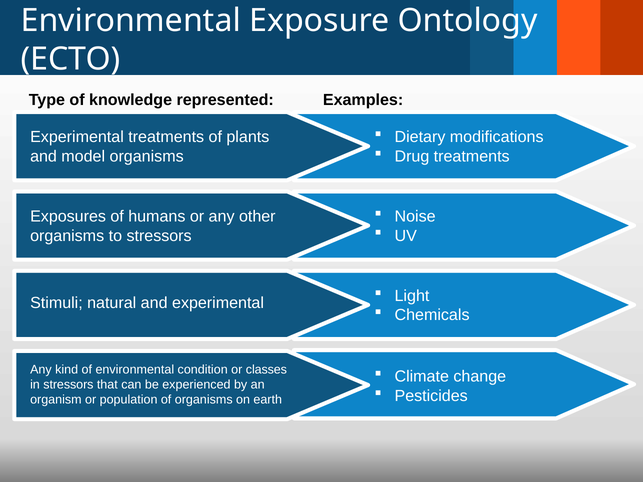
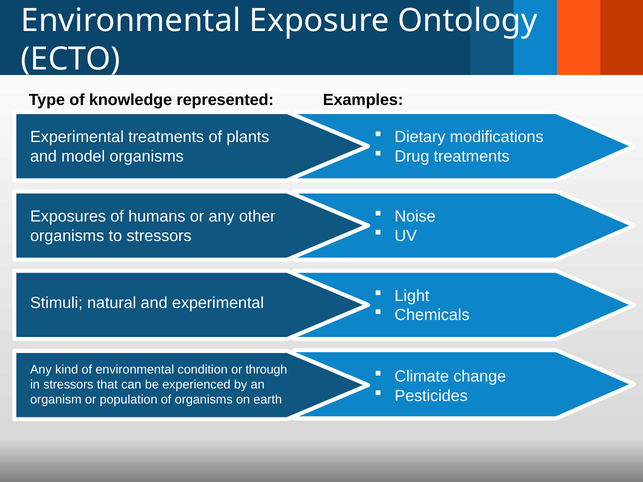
classes: classes -> through
